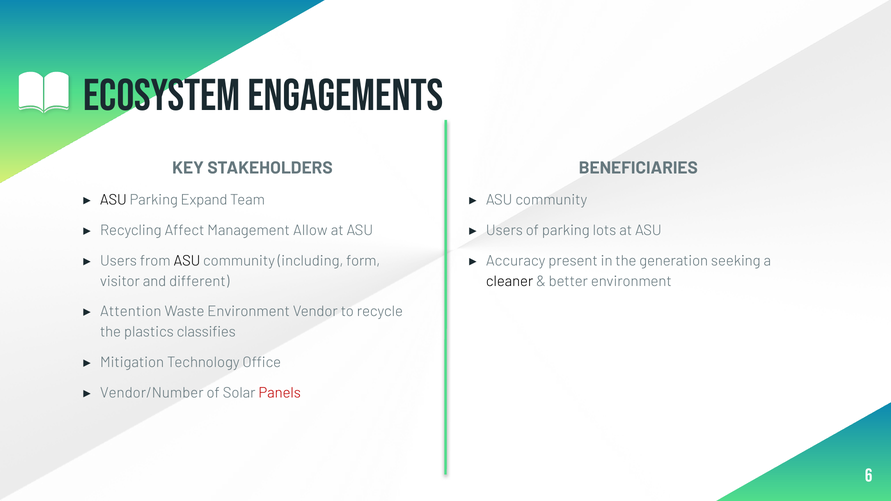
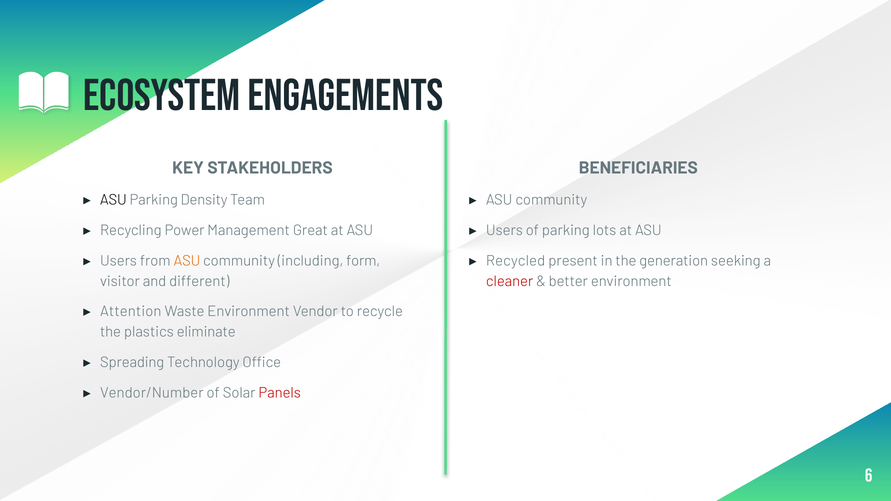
Expand: Expand -> Density
Affect: Affect -> Power
Allow: Allow -> Great
ASU at (187, 261) colour: black -> orange
Accuracy: Accuracy -> Recycled
cleaner colour: black -> red
classifies: classifies -> eliminate
Mitigation: Mitigation -> Spreading
